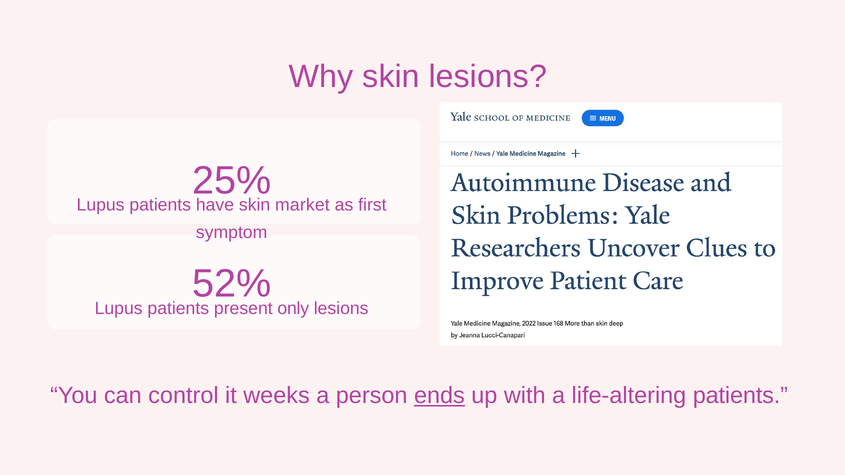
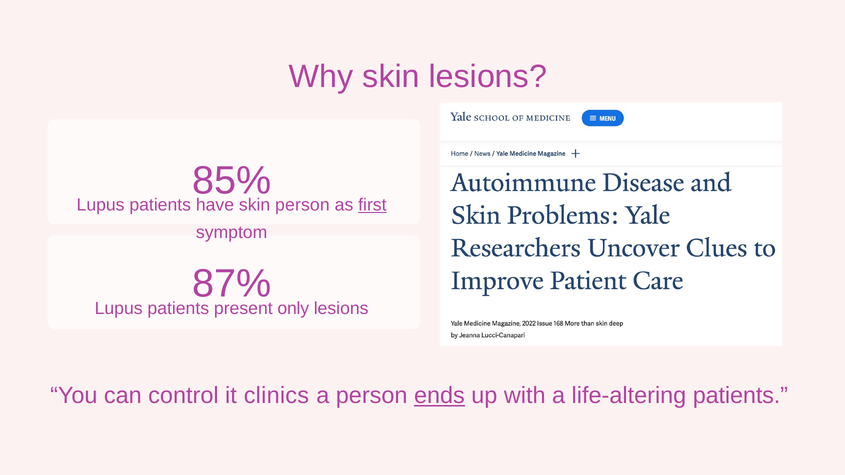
25%: 25% -> 85%
skin market: market -> person
first underline: none -> present
52%: 52% -> 87%
weeks: weeks -> clinics
